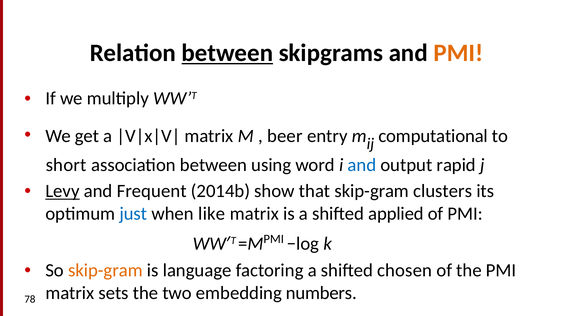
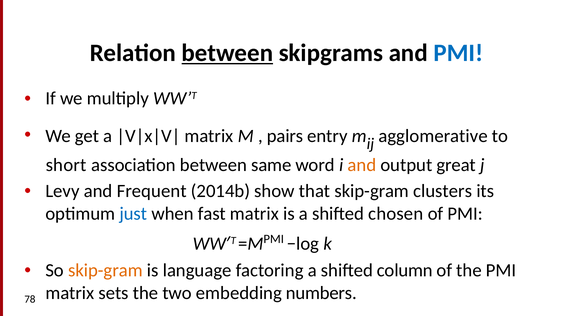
PMI at (458, 53) colour: orange -> blue
beer: beer -> pairs
computational: computational -> agglomerative
using: using -> same
and at (362, 165) colour: blue -> orange
rapid: rapid -> great
Levy underline: present -> none
like: like -> fast
applied: applied -> chosen
chosen: chosen -> column
